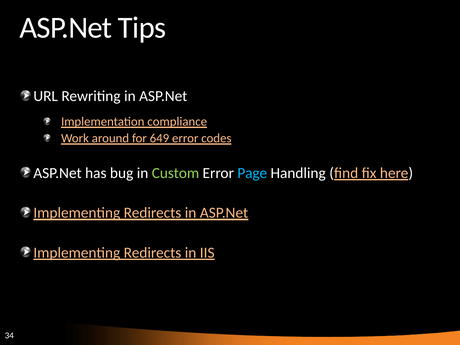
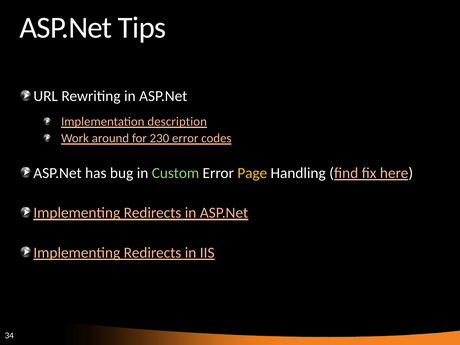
compliance: compliance -> description
649: 649 -> 230
Page colour: light blue -> yellow
